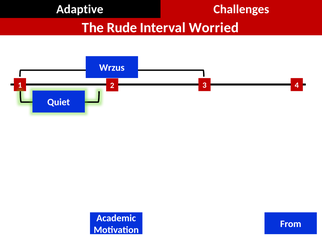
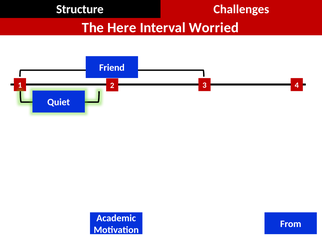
Adaptive: Adaptive -> Structure
Rude: Rude -> Here
Wrzus: Wrzus -> Friend
